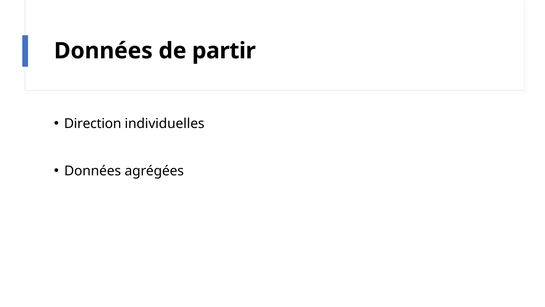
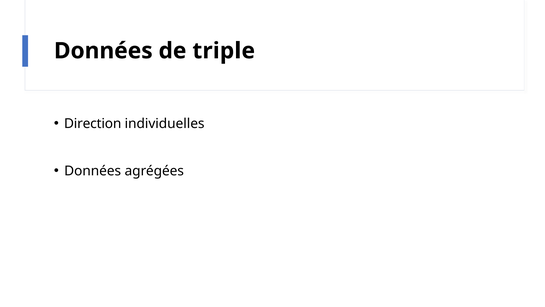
partir: partir -> triple
